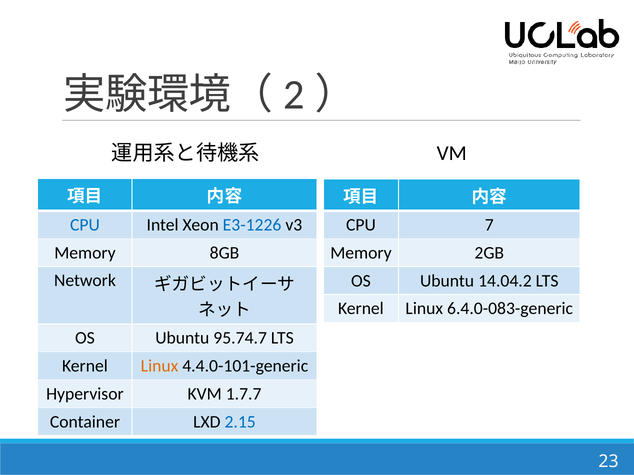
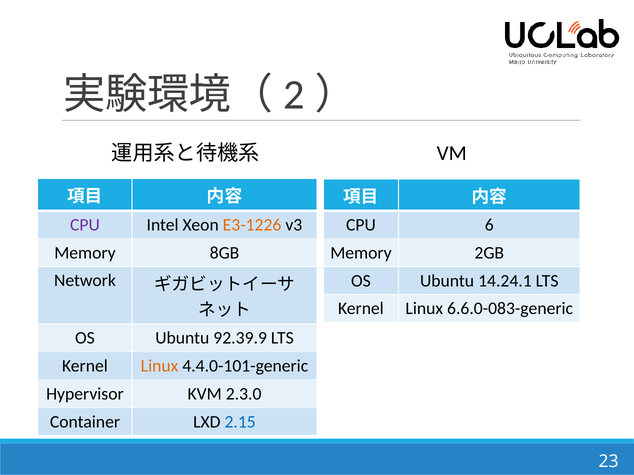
CPU at (85, 225) colour: blue -> purple
E3-1226 colour: blue -> orange
7: 7 -> 6
14.04.2: 14.04.2 -> 14.24.1
6.4.0-083-generic: 6.4.0-083-generic -> 6.6.0-083-generic
95.74.7: 95.74.7 -> 92.39.9
1.7.7: 1.7.7 -> 2.3.0
